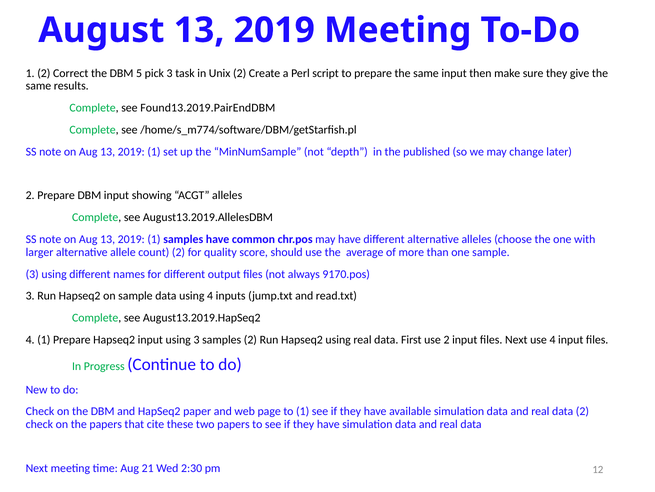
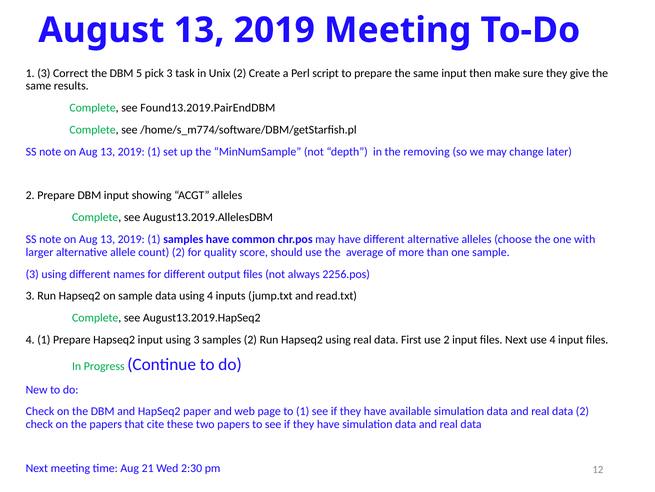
1 2: 2 -> 3
published: published -> removing
9170.pos: 9170.pos -> 2256.pos
